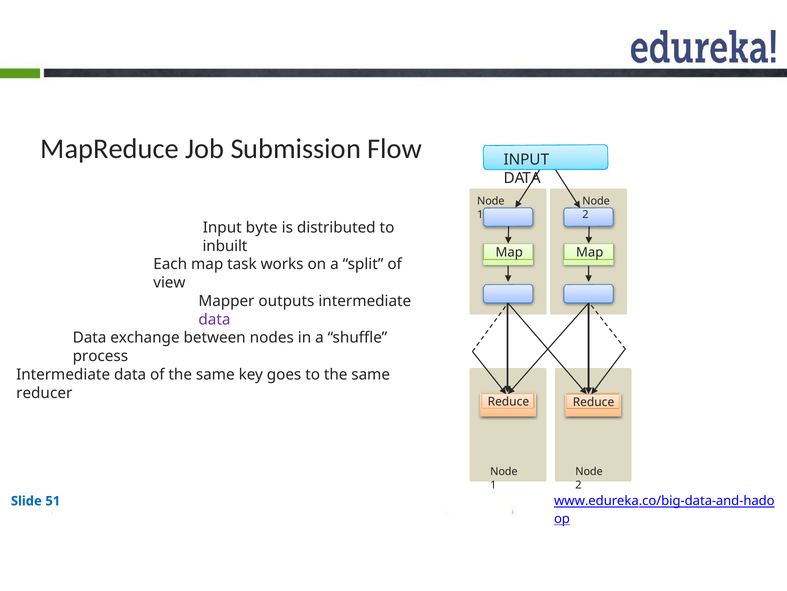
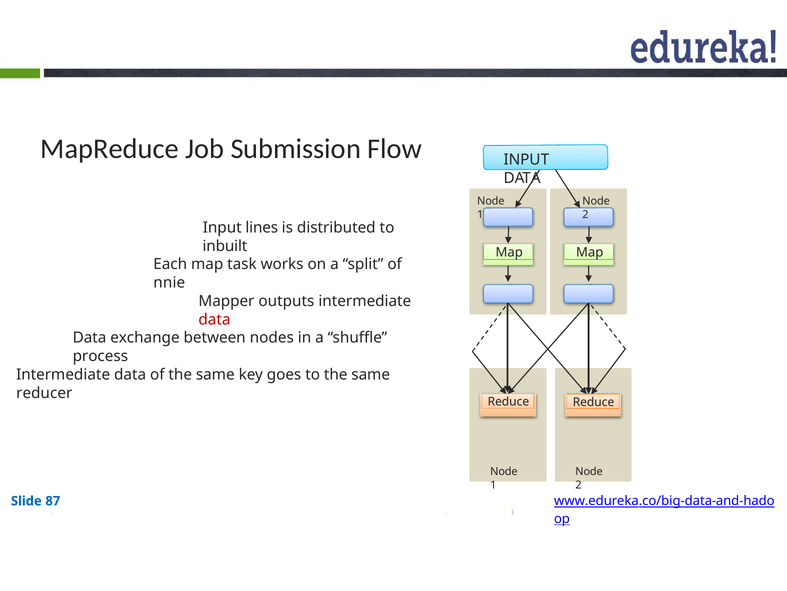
byte: byte -> lines
view: view -> nnie
data at (214, 319) colour: purple -> red
51: 51 -> 87
